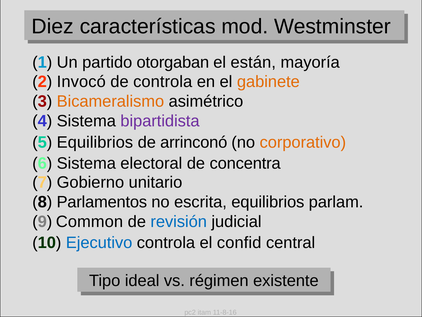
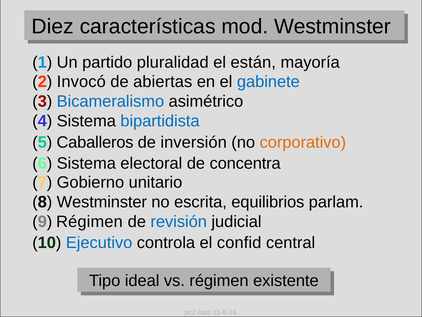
otorgaban: otorgaban -> pluralidad
de controla: controla -> abiertas
gabinete colour: orange -> blue
Bicameralismo colour: orange -> blue
bipartidista colour: purple -> blue
5 Equilibrios: Equilibrios -> Caballeros
arrinconó: arrinconó -> inversión
8 Parlamentos: Parlamentos -> Westminster
9 Common: Common -> Régimen
